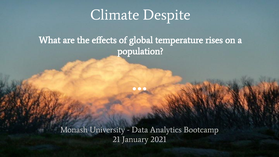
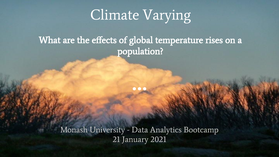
Despite: Despite -> Varying
